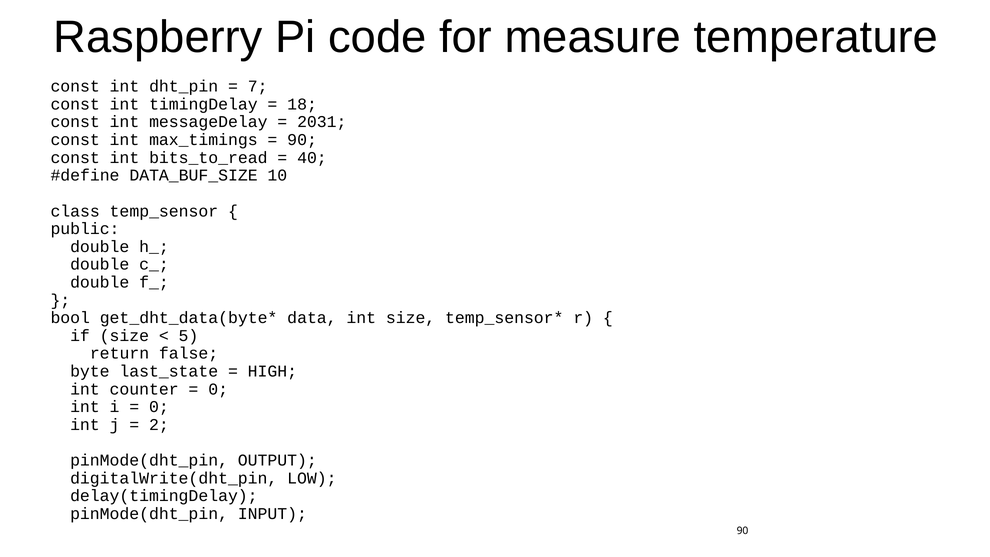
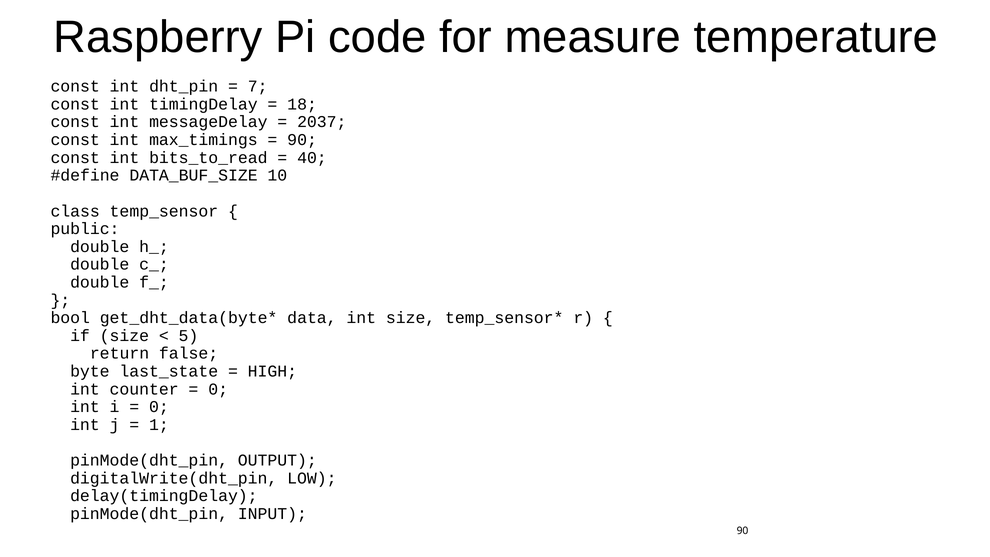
2031: 2031 -> 2037
2: 2 -> 1
